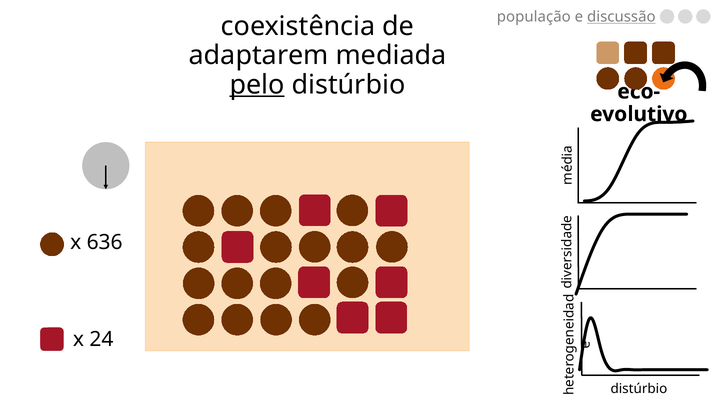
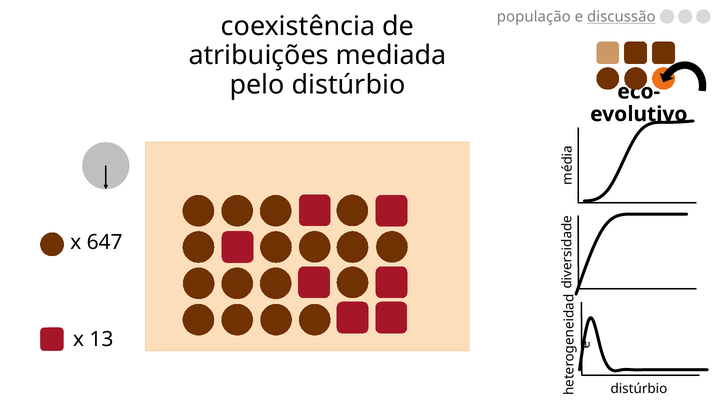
adaptarem: adaptarem -> atribuições
pelo underline: present -> none
636: 636 -> 647
24: 24 -> 13
